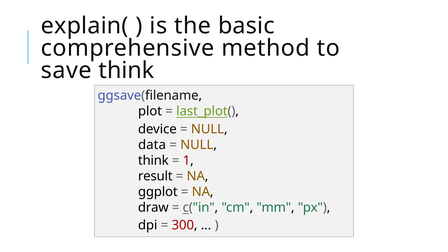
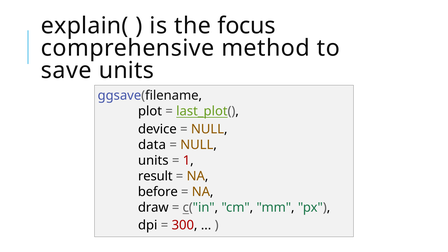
basic: basic -> focus
save think: think -> units
think at (153, 160): think -> units
ggplot: ggplot -> before
